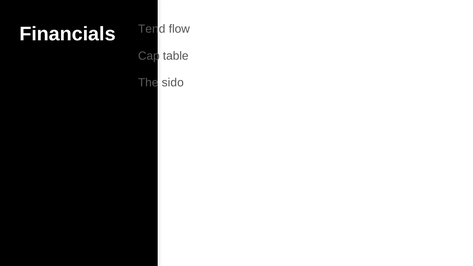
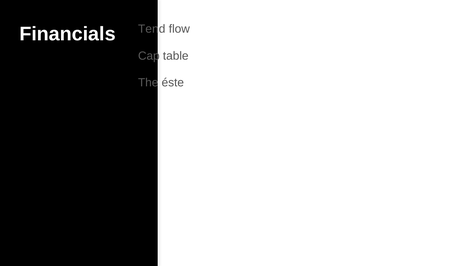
sido: sido -> éste
